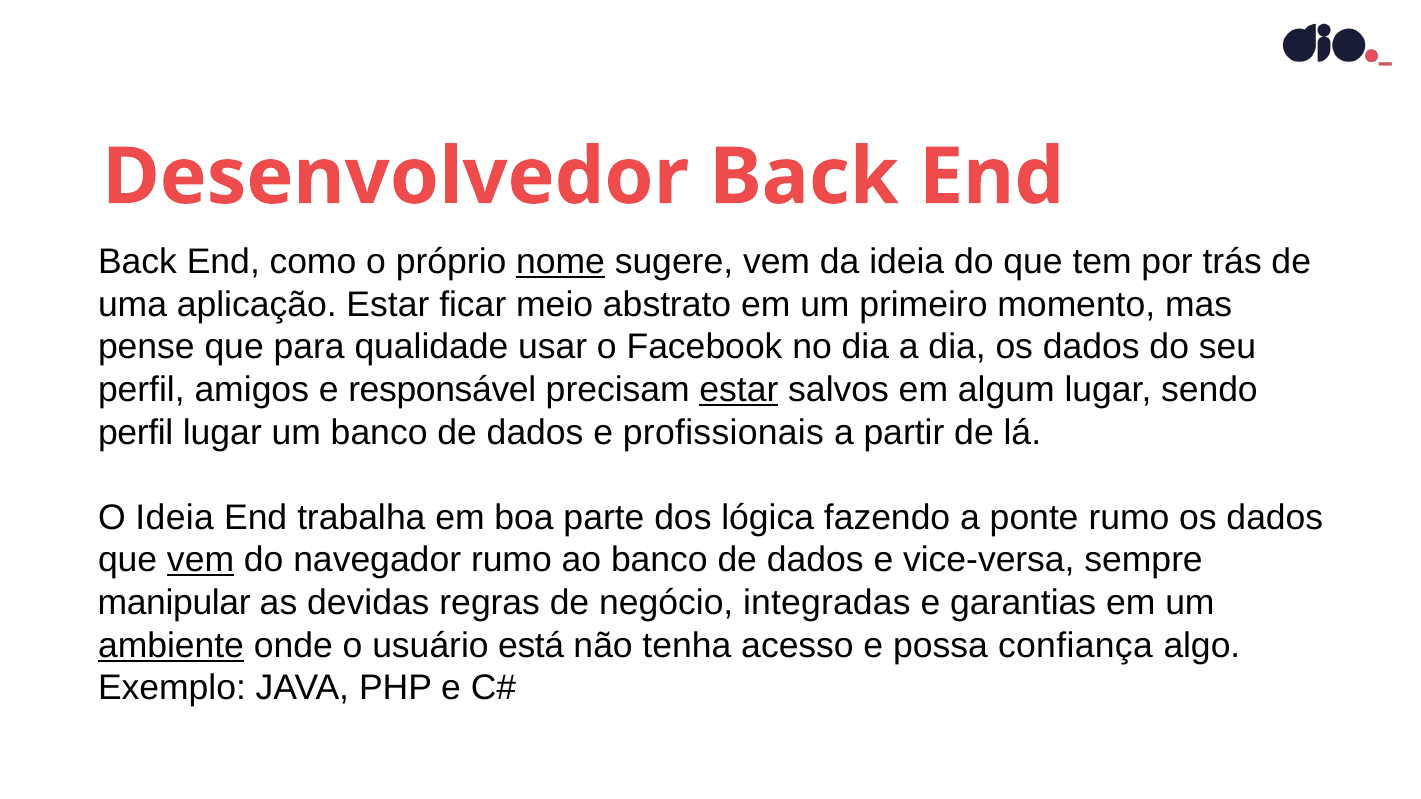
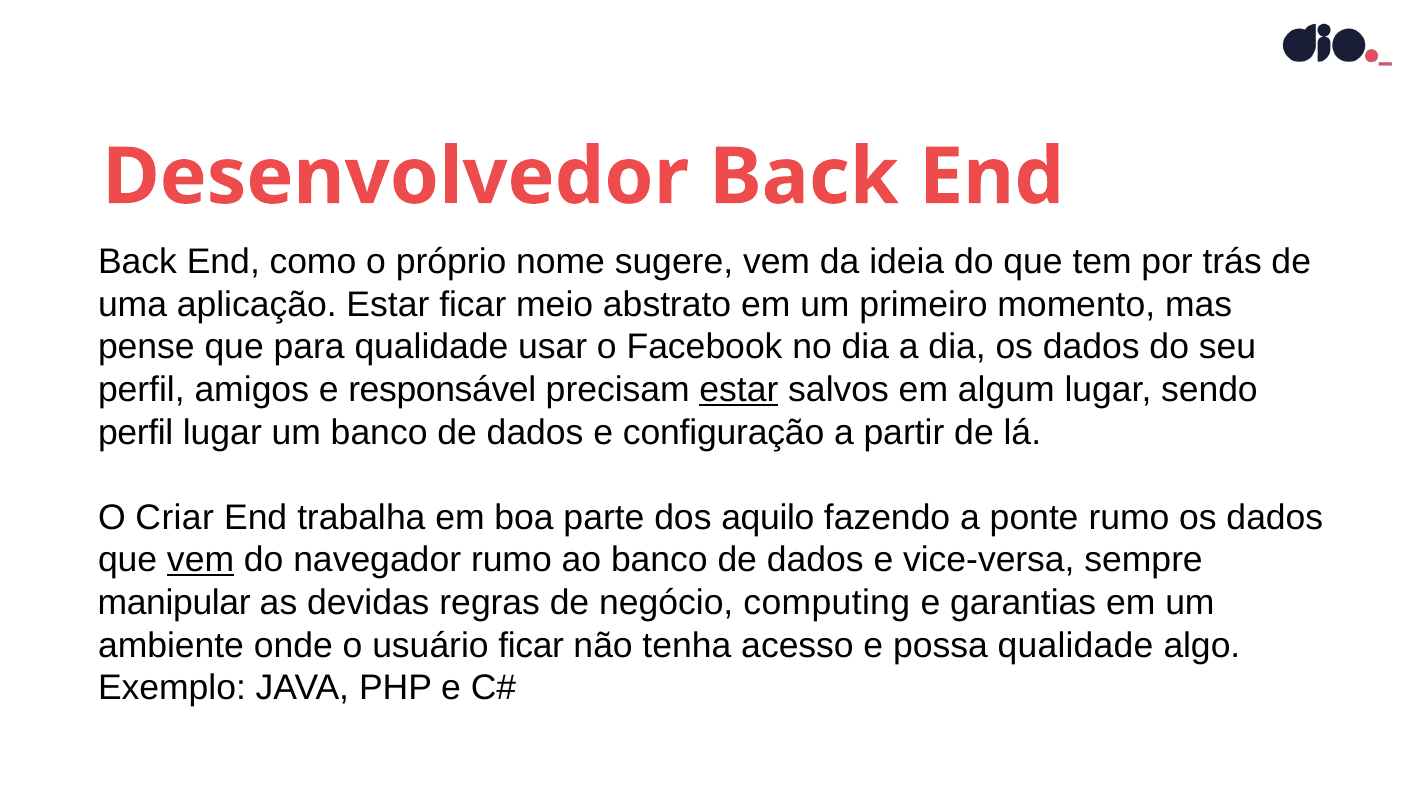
nome underline: present -> none
profissionais: profissionais -> configuração
O Ideia: Ideia -> Criar
lógica: lógica -> aquilo
integradas: integradas -> computing
ambiente underline: present -> none
usuário está: está -> ficar
possa confiança: confiança -> qualidade
